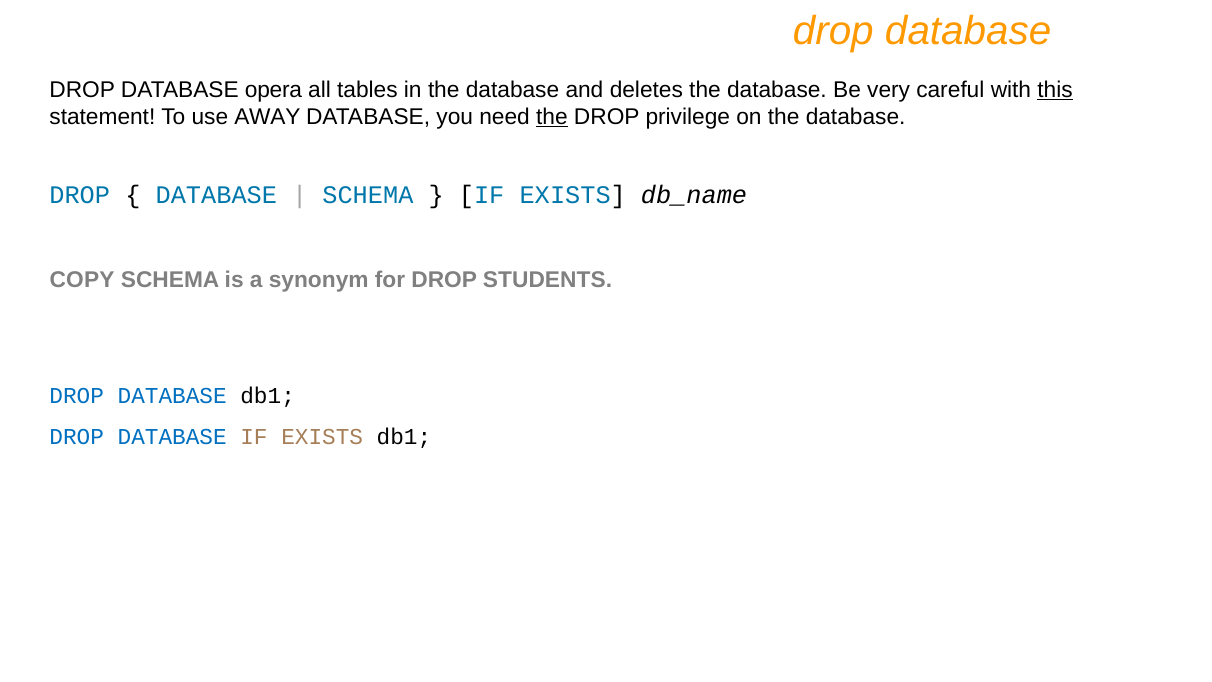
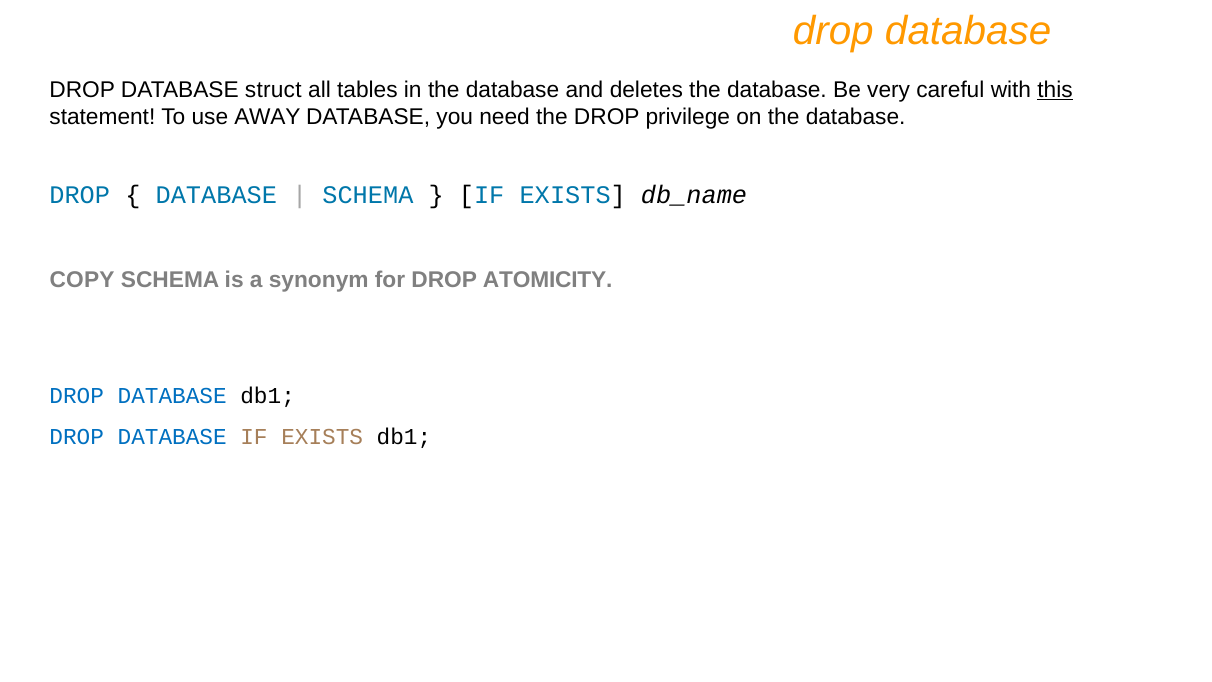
opera: opera -> struct
the at (552, 117) underline: present -> none
STUDENTS: STUDENTS -> ATOMICITY
